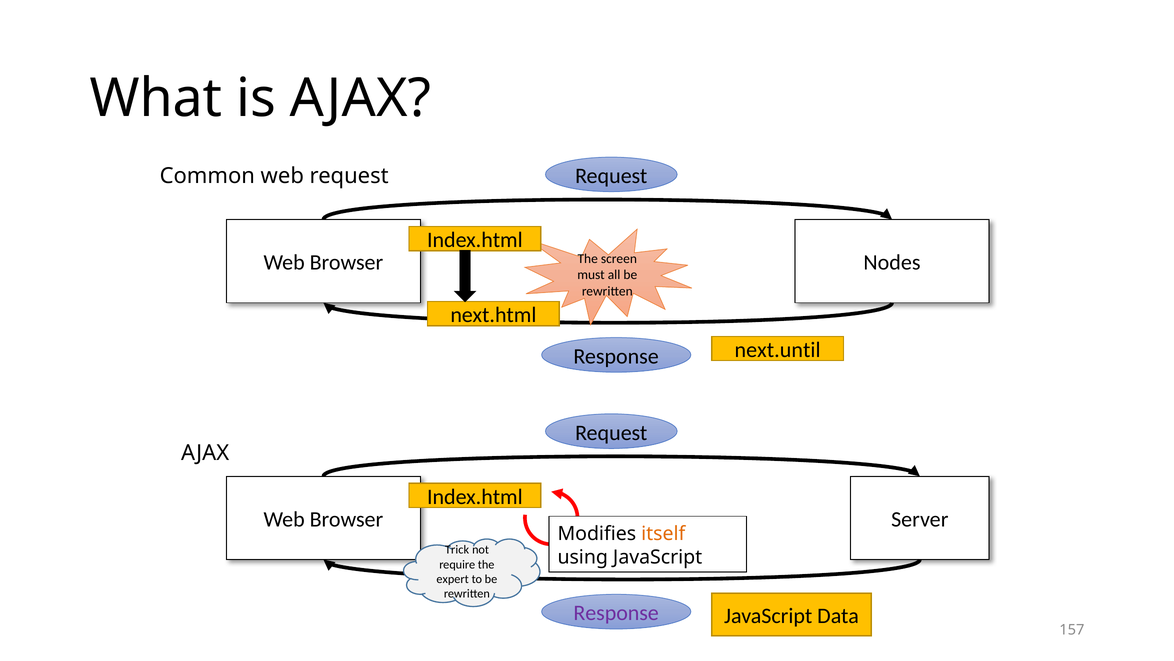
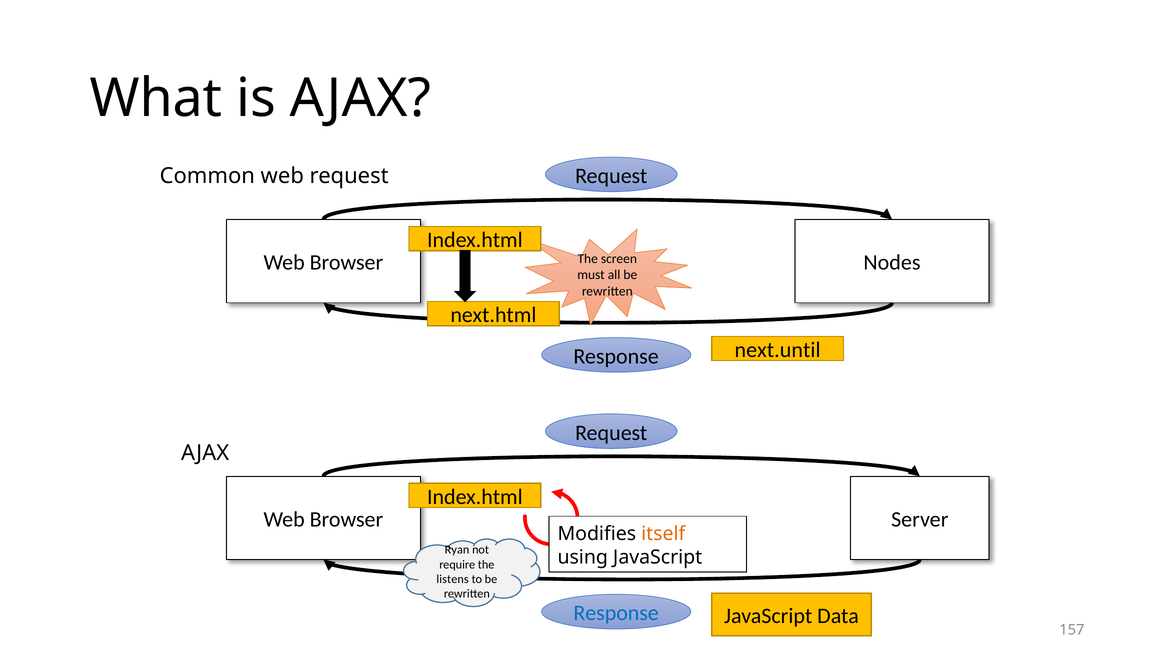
Trick: Trick -> Ryan
expert: expert -> listens
Response at (616, 613) colour: purple -> blue
